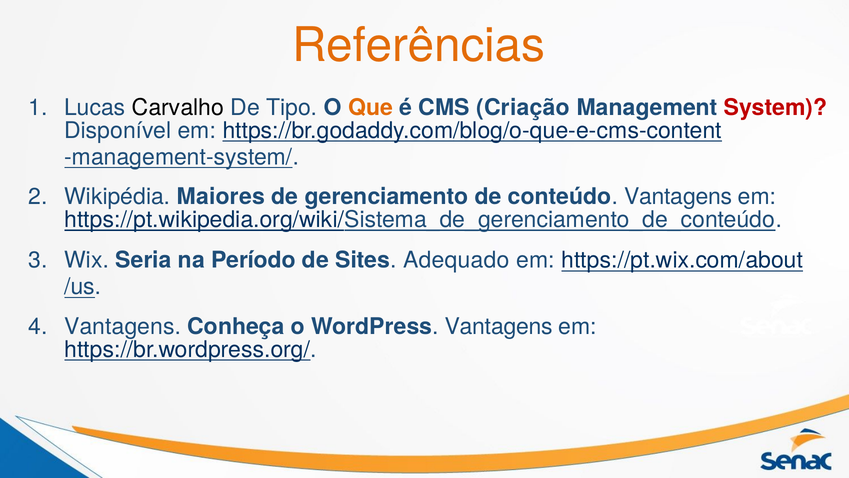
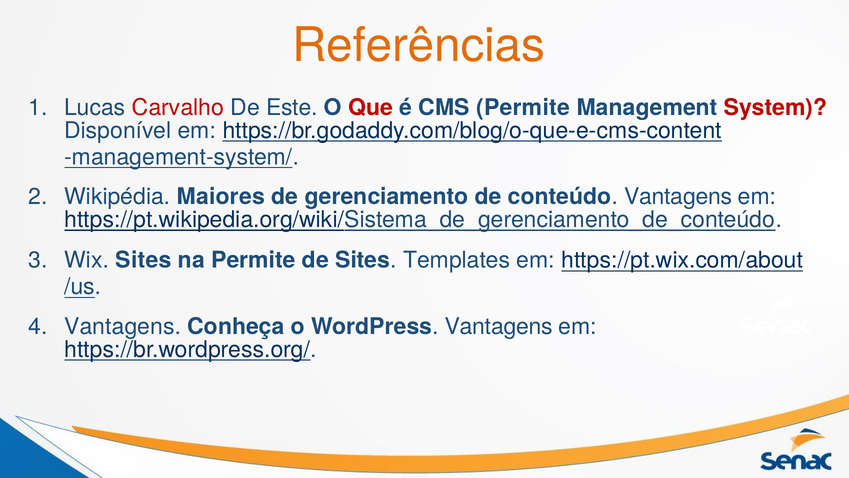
Carvalho colour: black -> red
Tipo: Tipo -> Este
Que colour: orange -> red
CMS Criação: Criação -> Permite
Wix Seria: Seria -> Sites
na Período: Período -> Permite
Adequado: Adequado -> Templates
